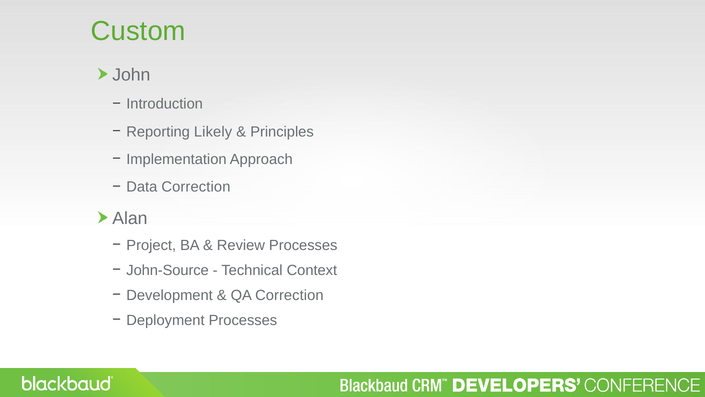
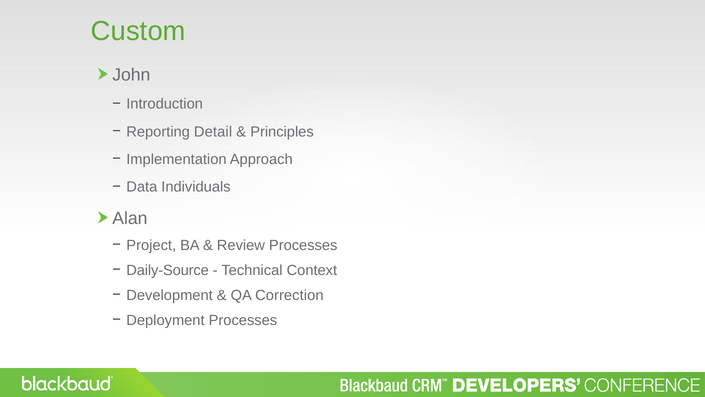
Likely: Likely -> Detail
Data Correction: Correction -> Individuals
John-Source: John-Source -> Daily-Source
